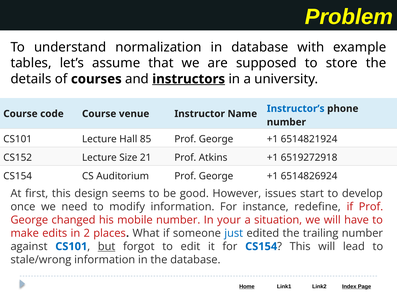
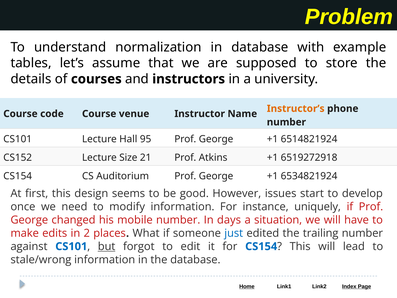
instructors underline: present -> none
Instructor’s colour: blue -> orange
85: 85 -> 95
6514826924: 6514826924 -> 6534821924
redefine: redefine -> uniquely
your: your -> days
